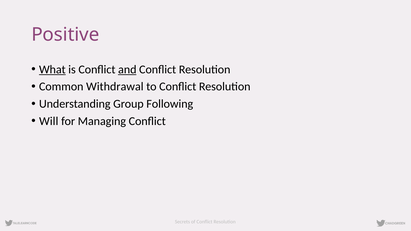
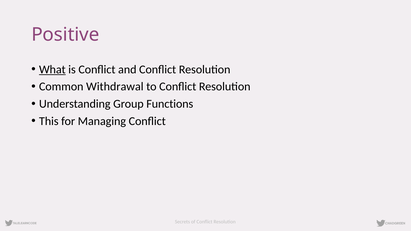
and underline: present -> none
Following: Following -> Functions
Will: Will -> This
